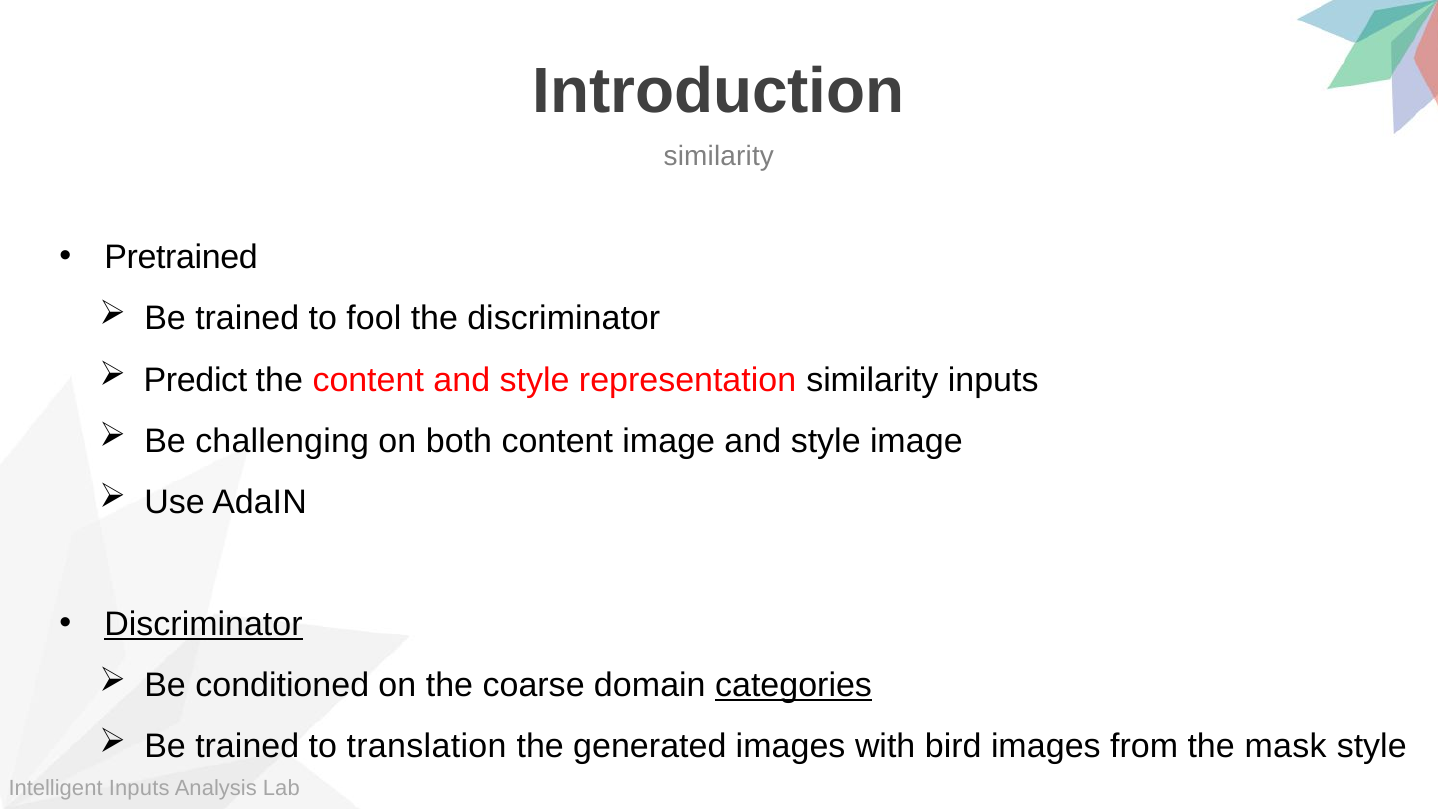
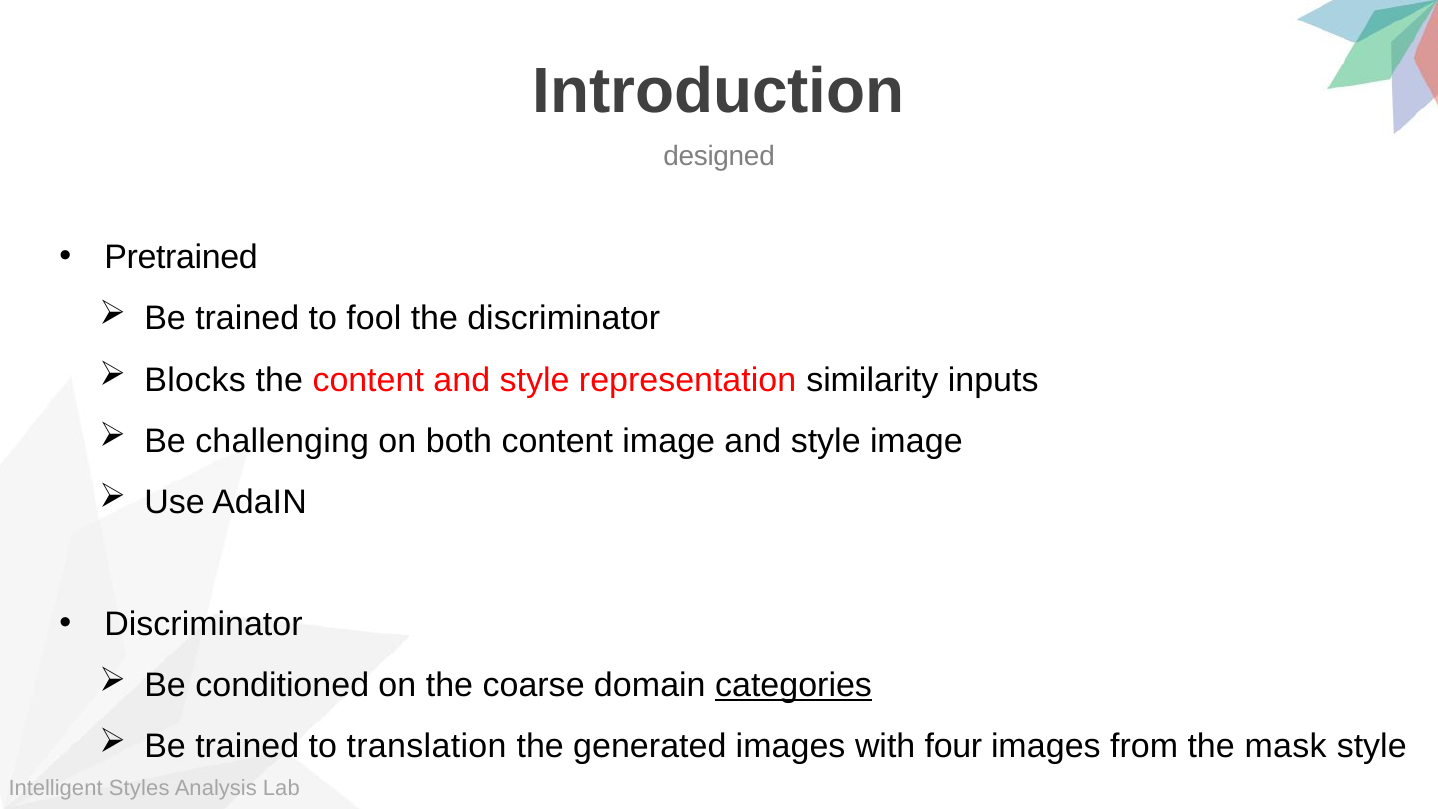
similarity at (719, 156): similarity -> designed
Predict: Predict -> Blocks
Discriminator at (203, 624) underline: present -> none
bird: bird -> four
Inputs at (139, 789): Inputs -> Styles
